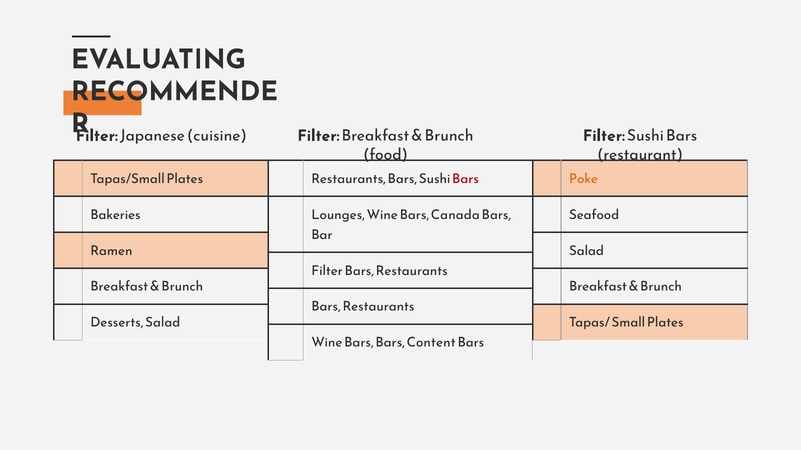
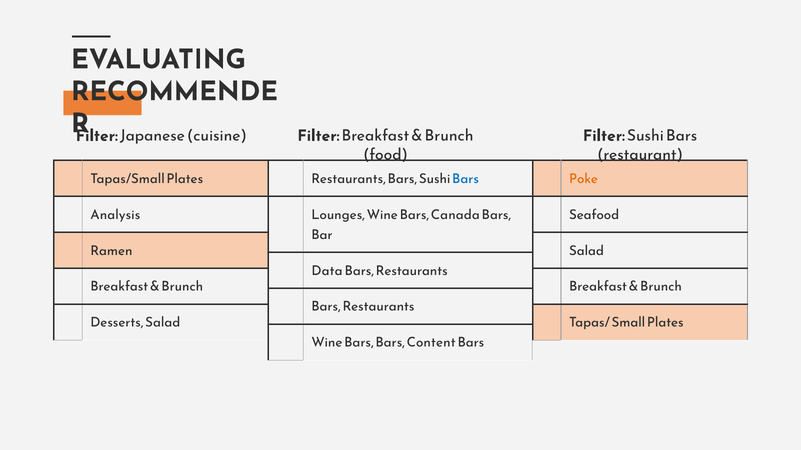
Bars at (466, 179) colour: red -> blue
Bakeries: Bakeries -> Analysis
Filter at (327, 271): Filter -> Data
